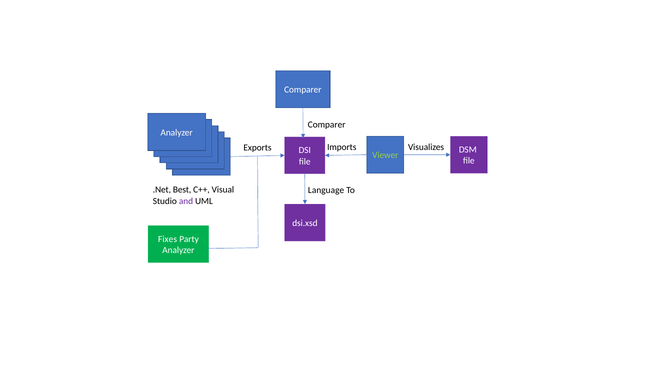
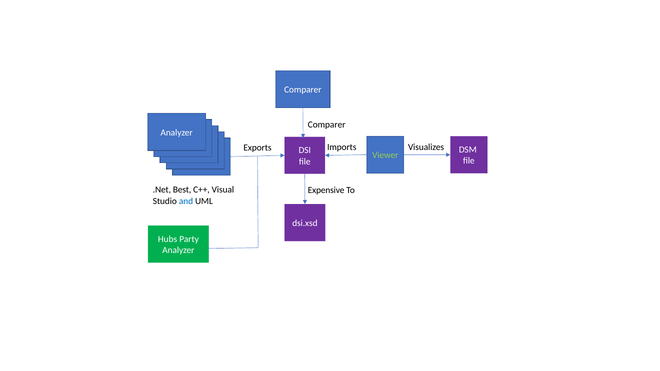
Language: Language -> Expensive
and colour: purple -> blue
Fixes: Fixes -> Hubs
